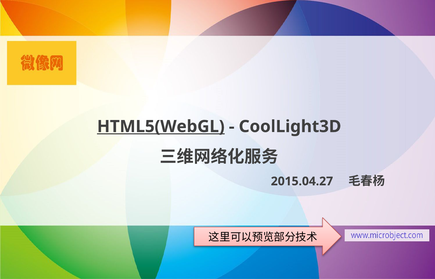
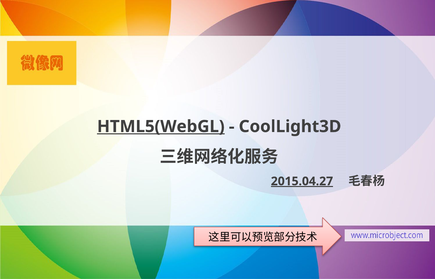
2015.04.27 underline: none -> present
